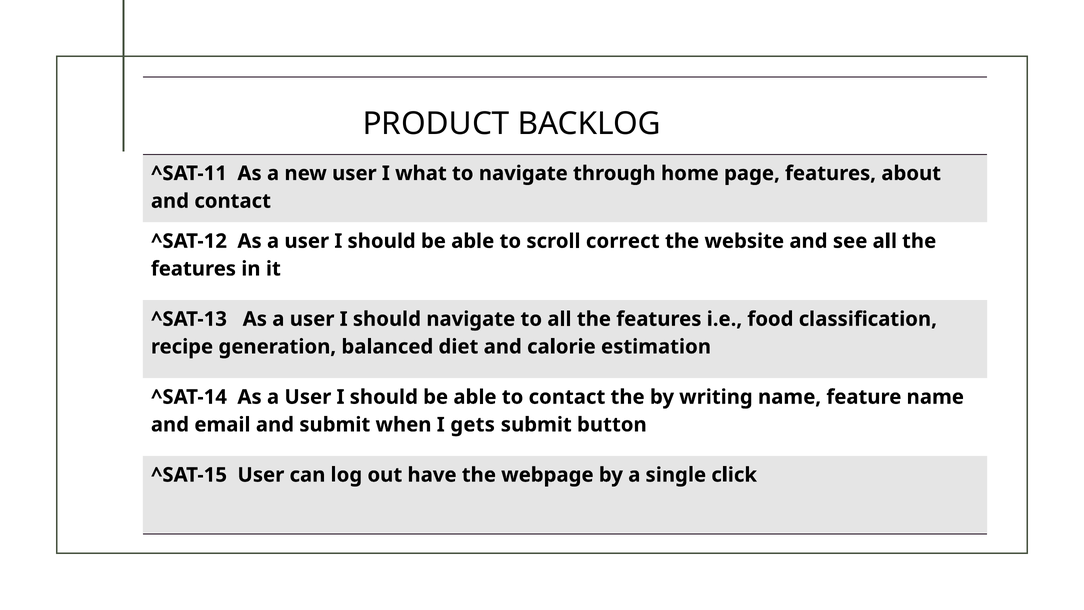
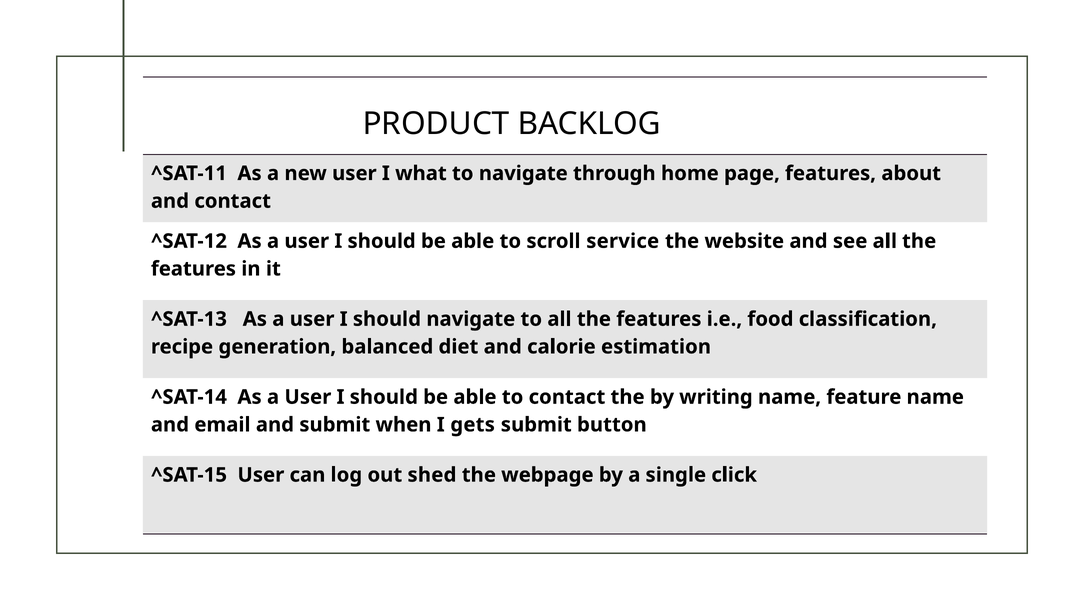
correct: correct -> service
have: have -> shed
